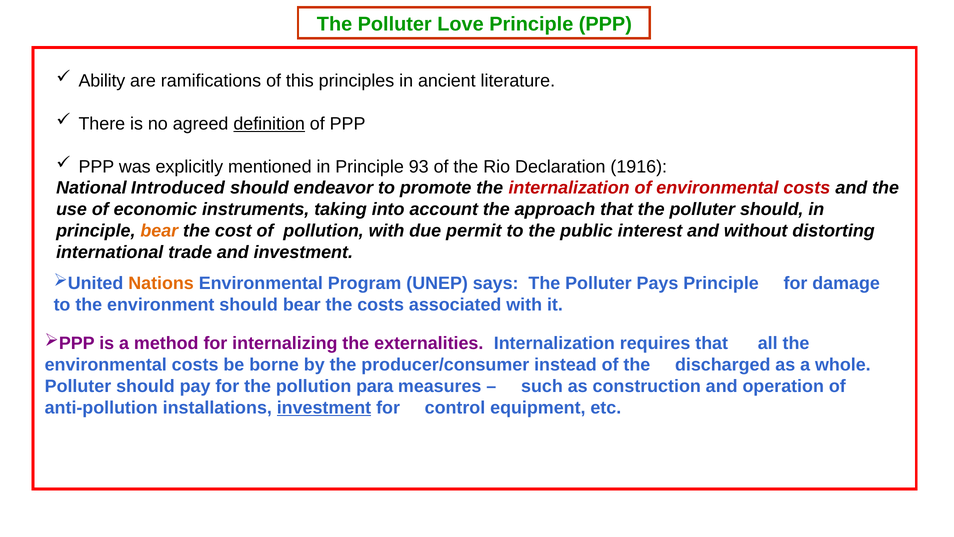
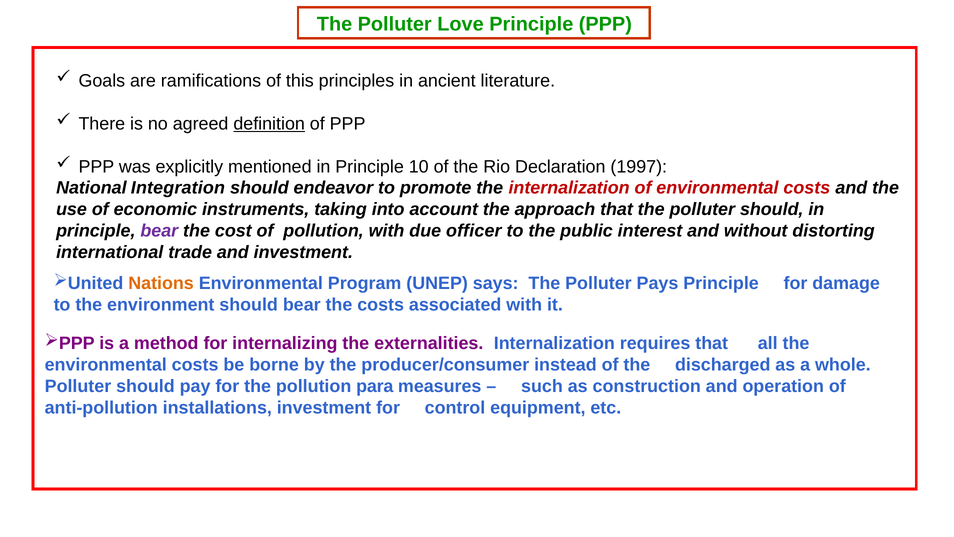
Ability: Ability -> Goals
93: 93 -> 10
1916: 1916 -> 1997
Introduced: Introduced -> Integration
bear at (159, 231) colour: orange -> purple
permit: permit -> officer
investment at (324, 407) underline: present -> none
